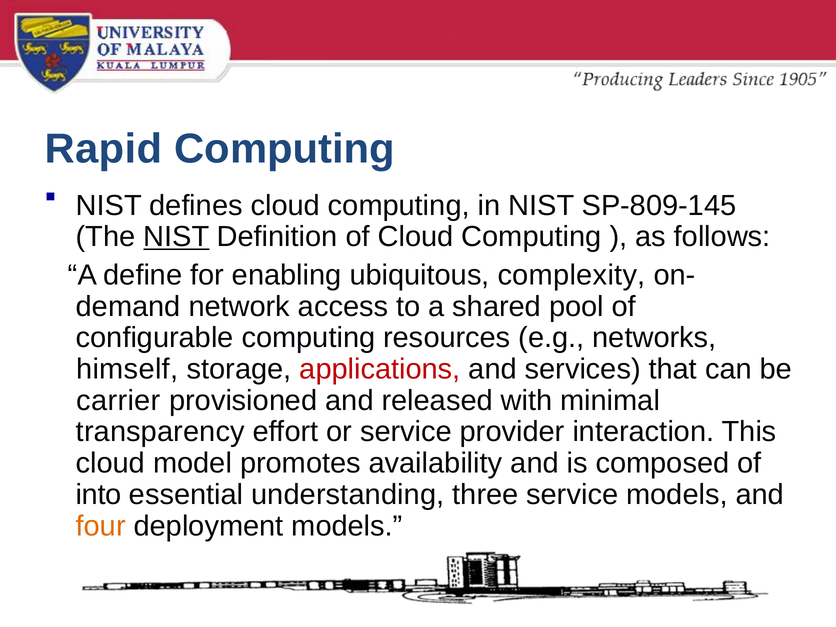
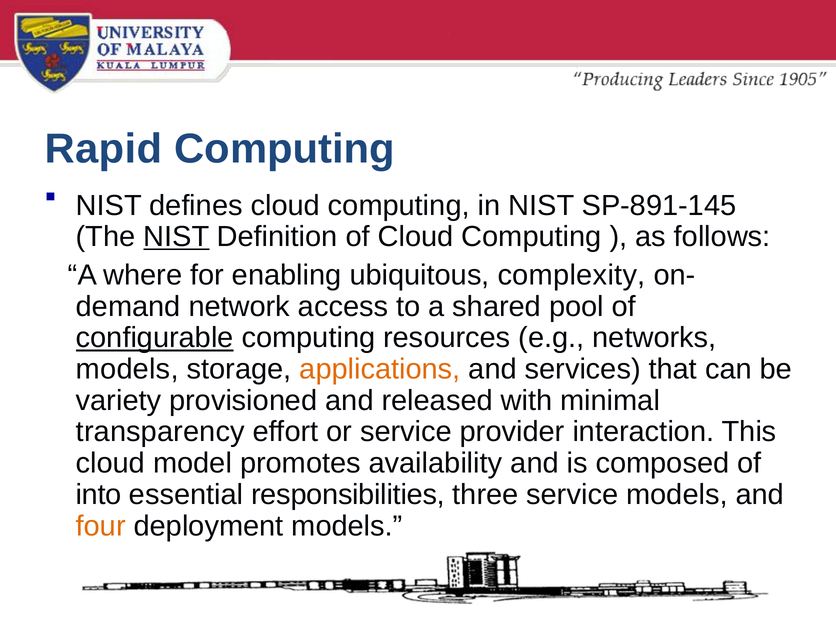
SP-809-145: SP-809-145 -> SP-891-145
define: define -> where
configurable underline: none -> present
himself at (127, 369): himself -> models
applications colour: red -> orange
carrier: carrier -> variety
understanding: understanding -> responsibilities
